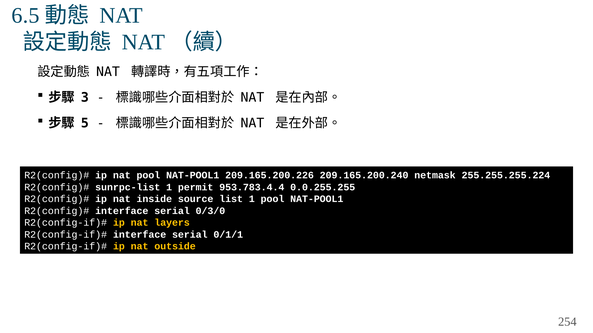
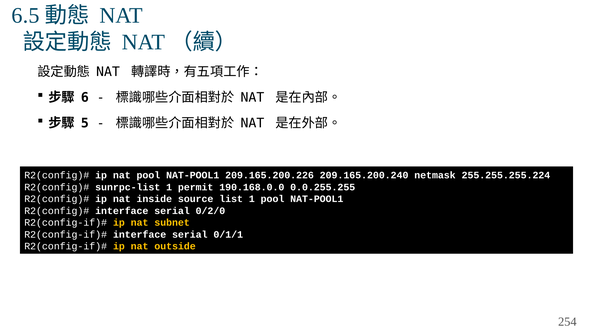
3: 3 -> 6
953.783.4.4: 953.783.4.4 -> 190.168.0.0
0/3/0: 0/3/0 -> 0/2/0
layers: layers -> subnet
